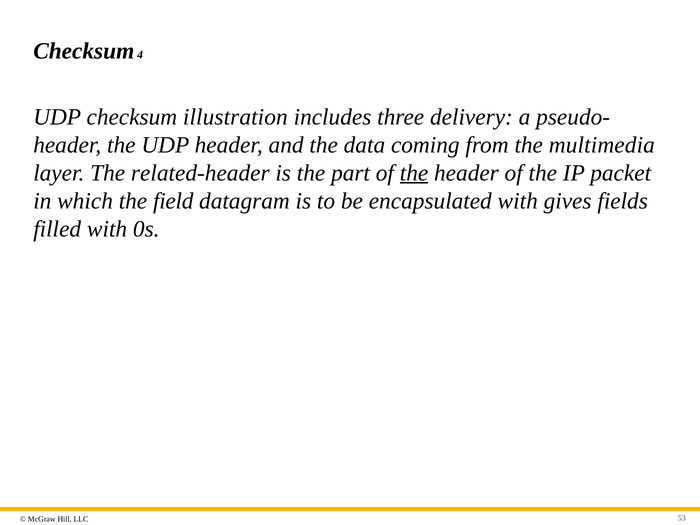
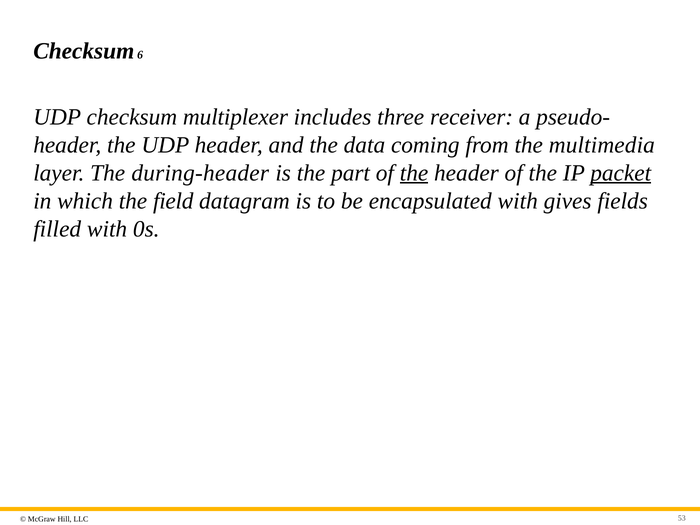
4: 4 -> 6
illustration: illustration -> multiplexer
delivery: delivery -> receiver
related-header: related-header -> during-header
packet underline: none -> present
